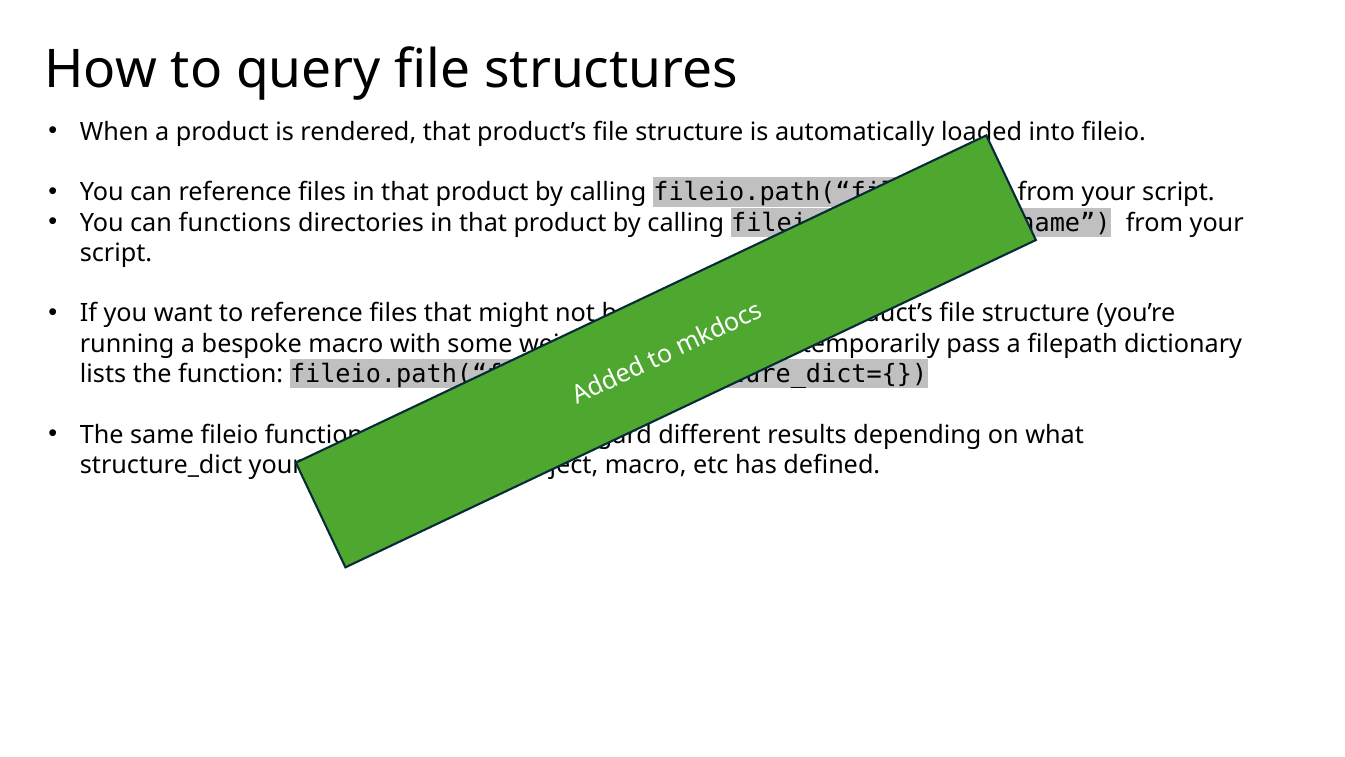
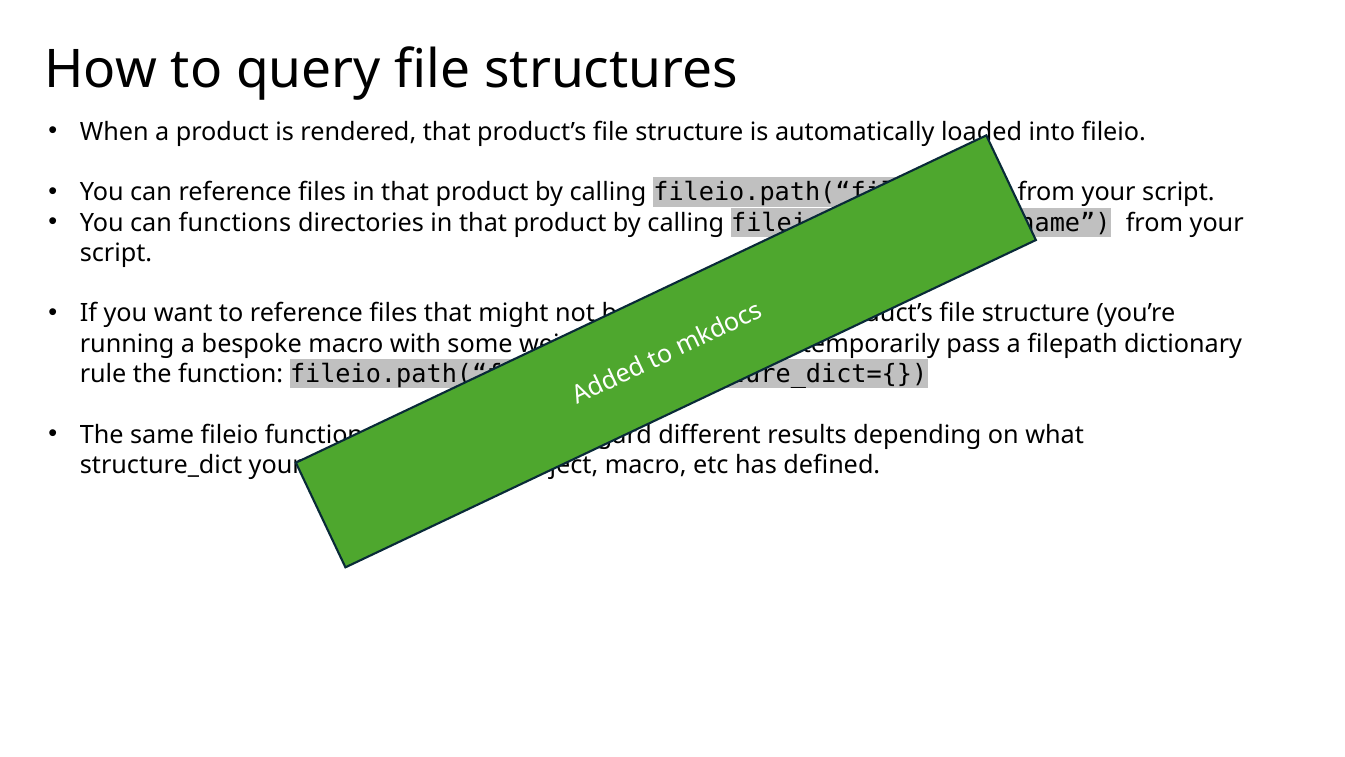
lists: lists -> rule
